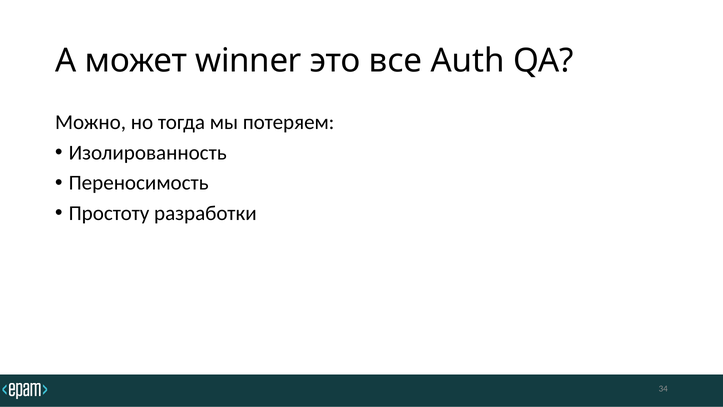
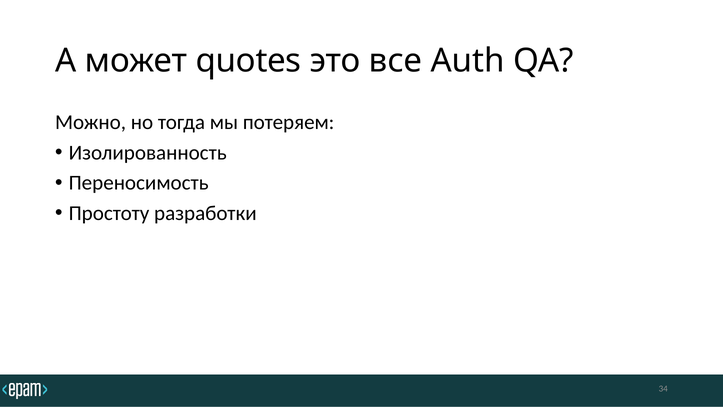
winner: winner -> quotes
